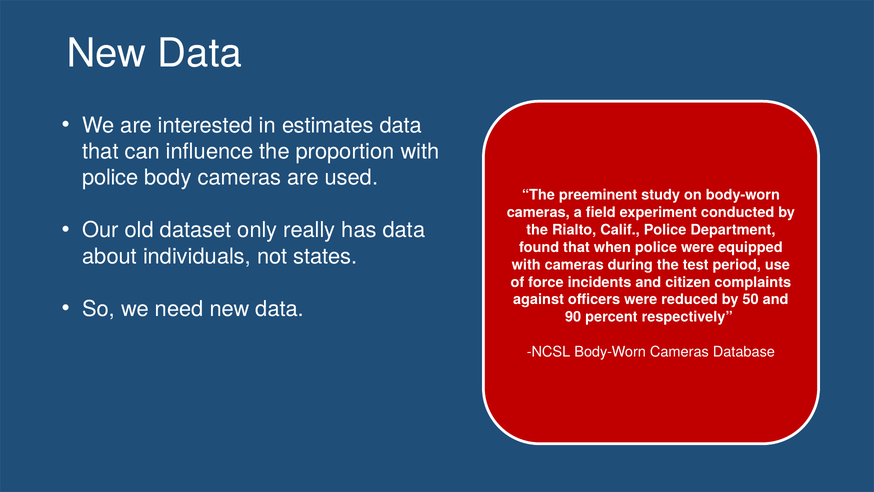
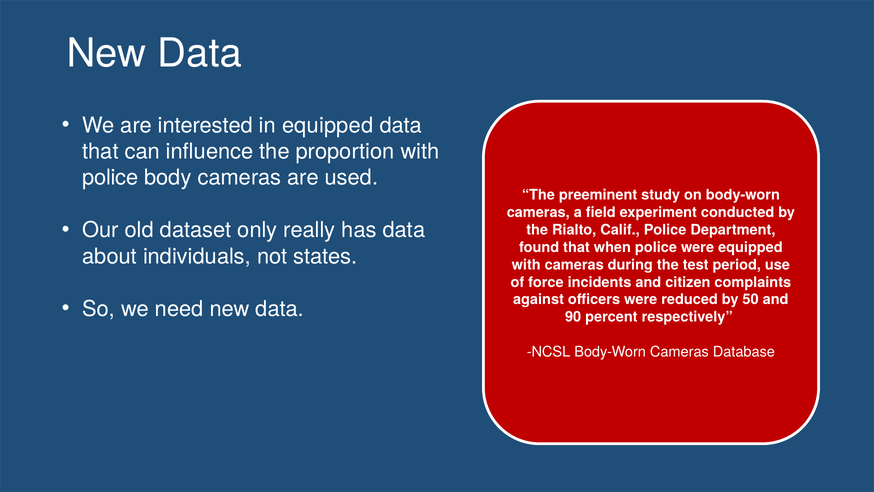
in estimates: estimates -> equipped
